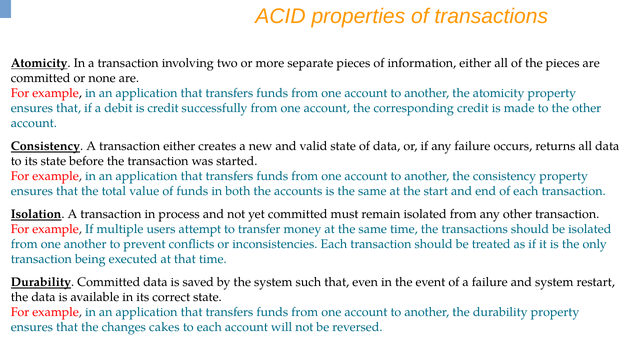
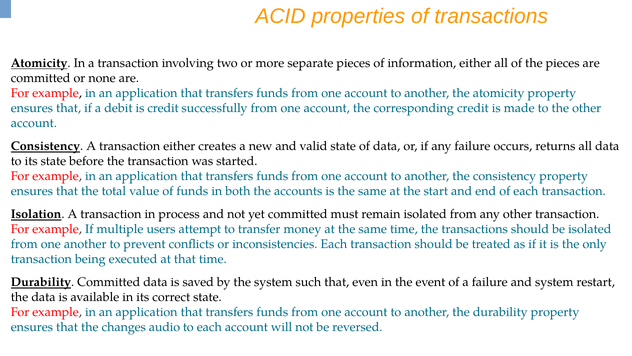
cakes: cakes -> audio
